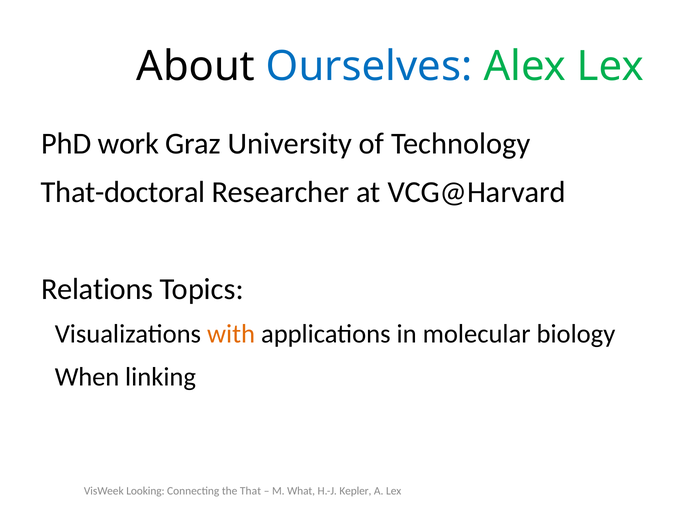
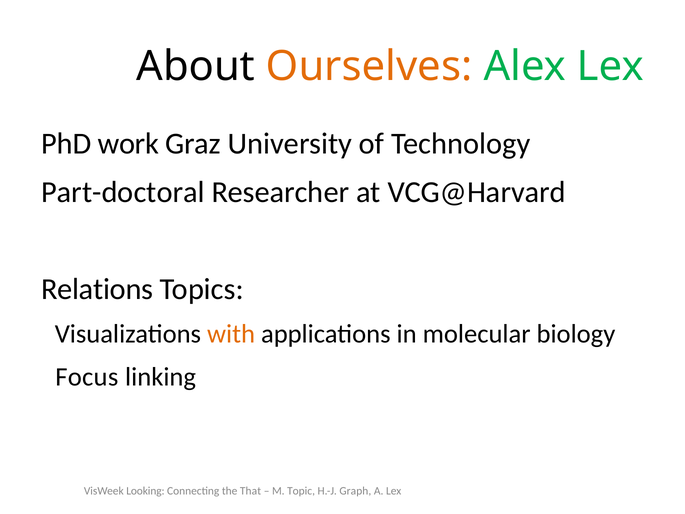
Ourselves colour: blue -> orange
That-doctoral: That-doctoral -> Part-doctoral
When: When -> Focus
What: What -> Topic
Kepler: Kepler -> Graph
